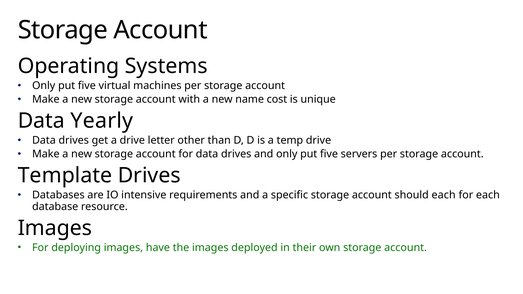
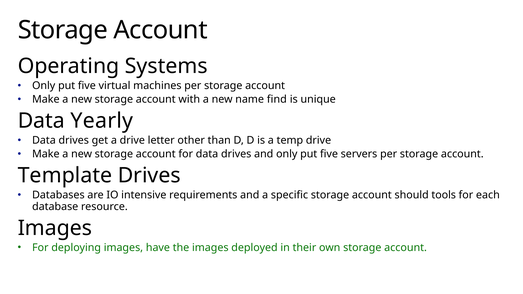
cost: cost -> find
should each: each -> tools
